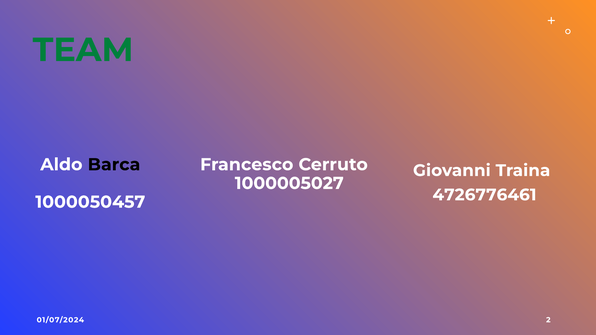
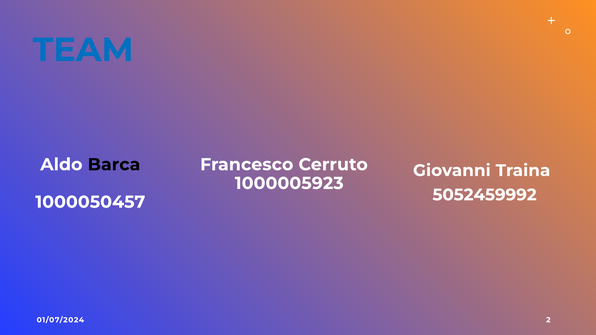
TEAM colour: green -> blue
1000005027: 1000005027 -> 1000005923
4726776461: 4726776461 -> 5052459992
